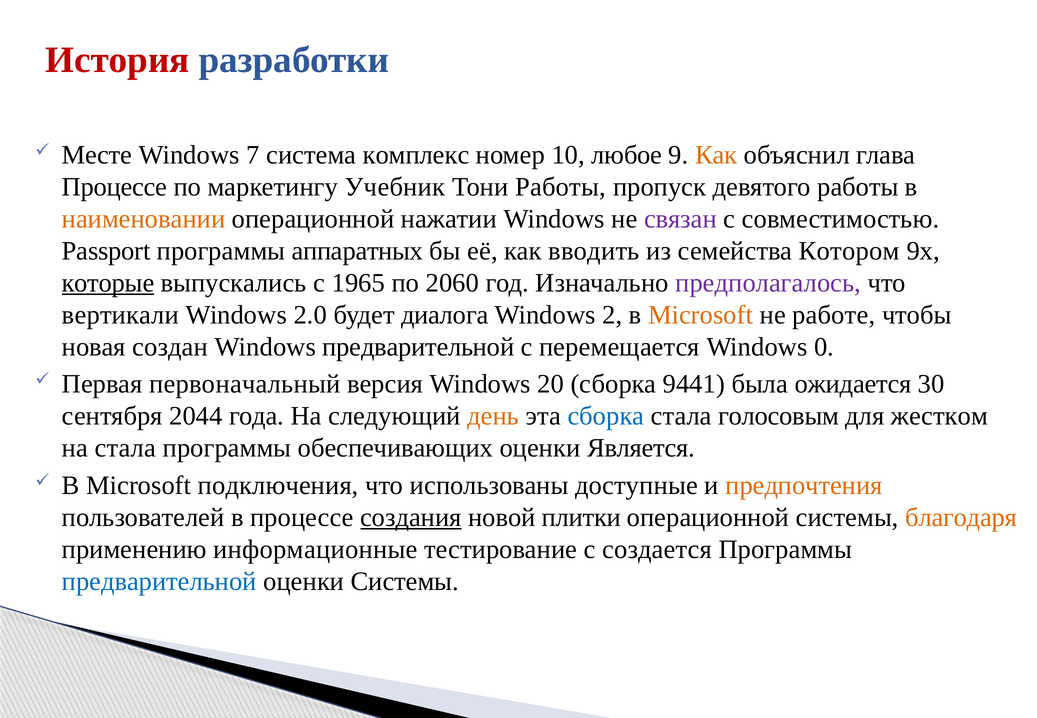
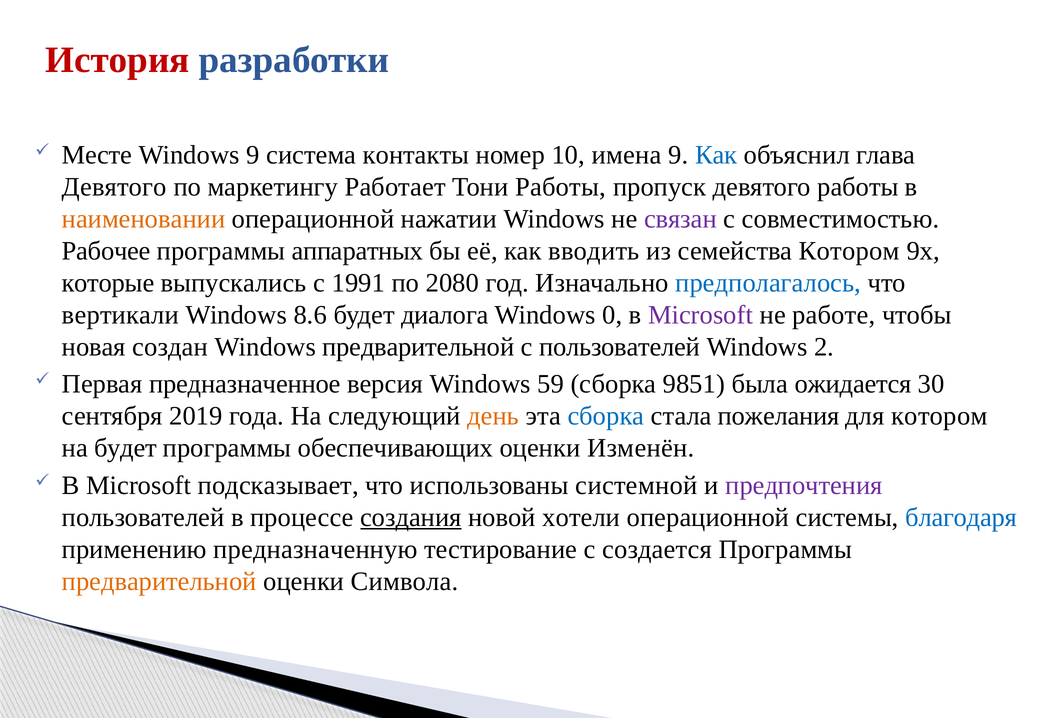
Windows 7: 7 -> 9
комплекс: комплекс -> контакты
любое: любое -> имена
Как at (716, 155) colour: orange -> blue
Процессе at (115, 187): Процессе -> Девятого
Учебник: Учебник -> Работает
Passport: Passport -> Рабочее
которые underline: present -> none
1965: 1965 -> 1991
2060: 2060 -> 2080
предполагалось colour: purple -> blue
2.0: 2.0 -> 8.6
2: 2 -> 0
Microsoft at (701, 315) colour: orange -> purple
с перемещается: перемещается -> пользователей
0: 0 -> 2
первоначальный: первоначальный -> предназначенное
20: 20 -> 59
9441: 9441 -> 9851
2044: 2044 -> 2019
голосовым: голосовым -> пожелания
для жестком: жестком -> котором
на стала: стала -> будет
Является: Является -> Изменён
подключения: подключения -> подсказывает
доступные: доступные -> системной
предпочтения colour: orange -> purple
плитки: плитки -> хотели
благодаря colour: orange -> blue
информационные: информационные -> предназначенную
предварительной at (159, 581) colour: blue -> orange
оценки Системы: Системы -> Символа
